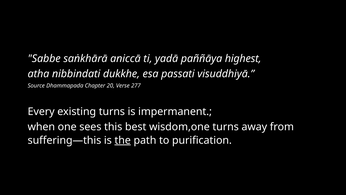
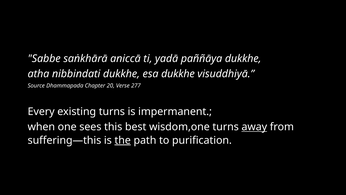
paññāya highest: highest -> dukkhe
esa passati: passati -> dukkhe
away underline: none -> present
